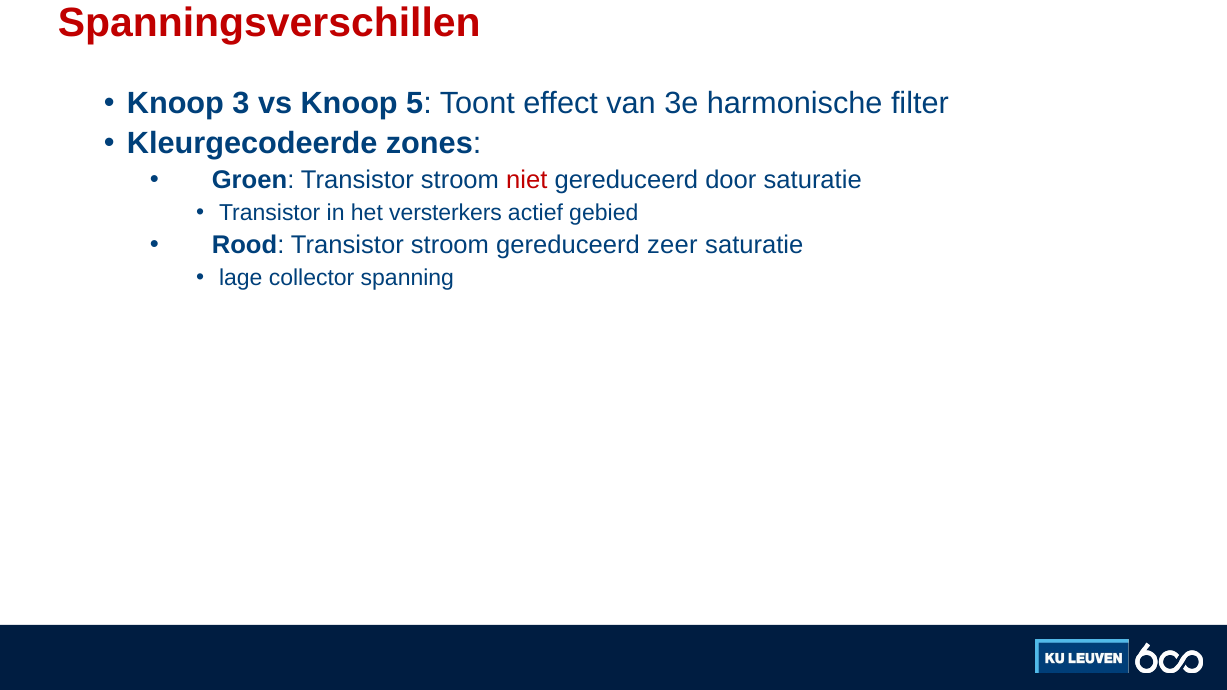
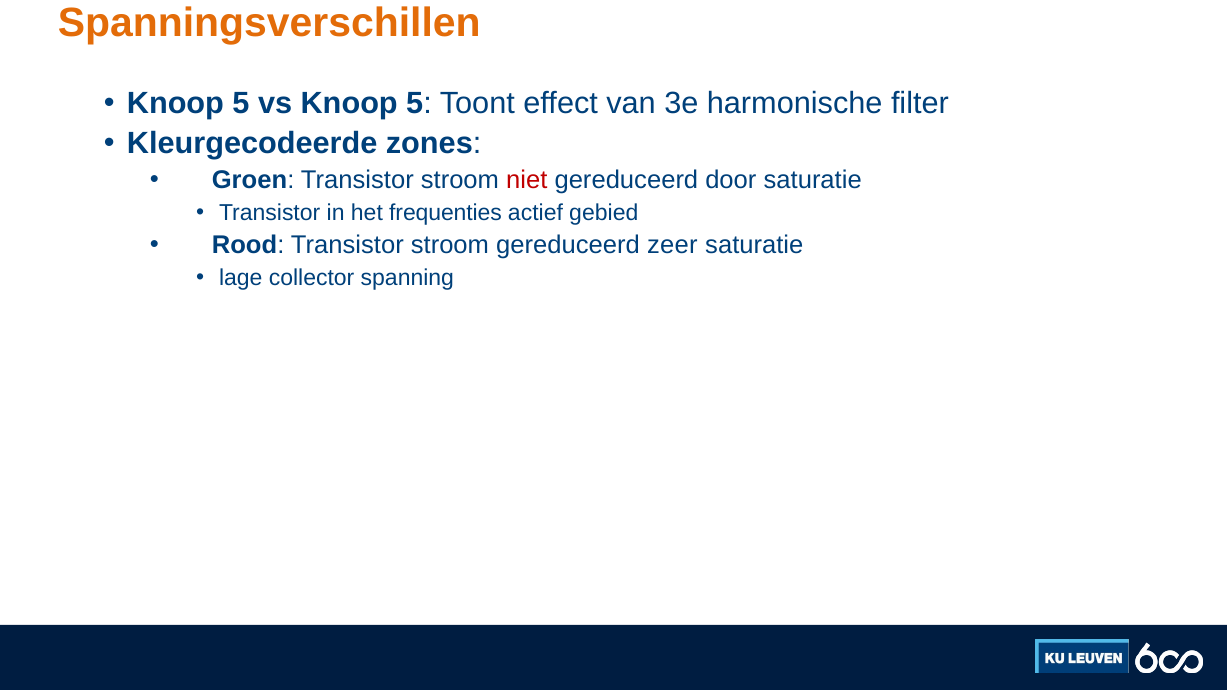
Spanningsverschillen colour: red -> orange
3 at (241, 104): 3 -> 5
versterkers: versterkers -> frequenties
